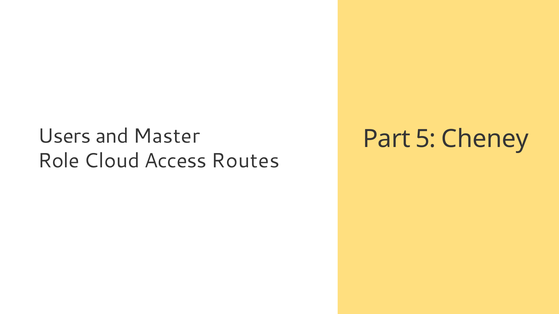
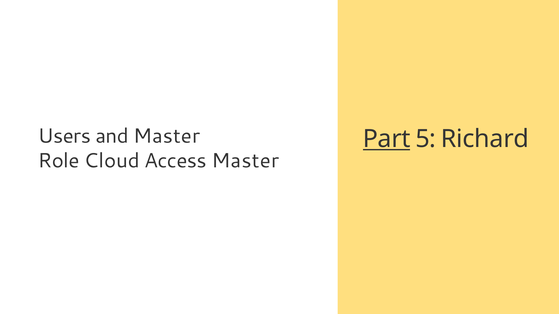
Part underline: none -> present
Cheney: Cheney -> Richard
Access Routes: Routes -> Master
